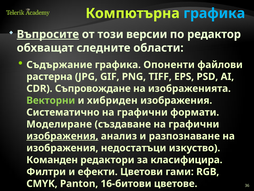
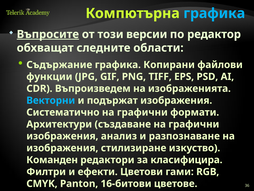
Опоненти: Опоненти -> Копирани
растерна: растерна -> функции
Съпровождане: Съпровождане -> Въпроизведем
Векторни colour: light green -> light blue
хибриден: хибриден -> подържат
Моделиране: Моделиране -> Архитектури
изображения at (62, 136) underline: present -> none
недостатъци: недостатъци -> стилизиране
